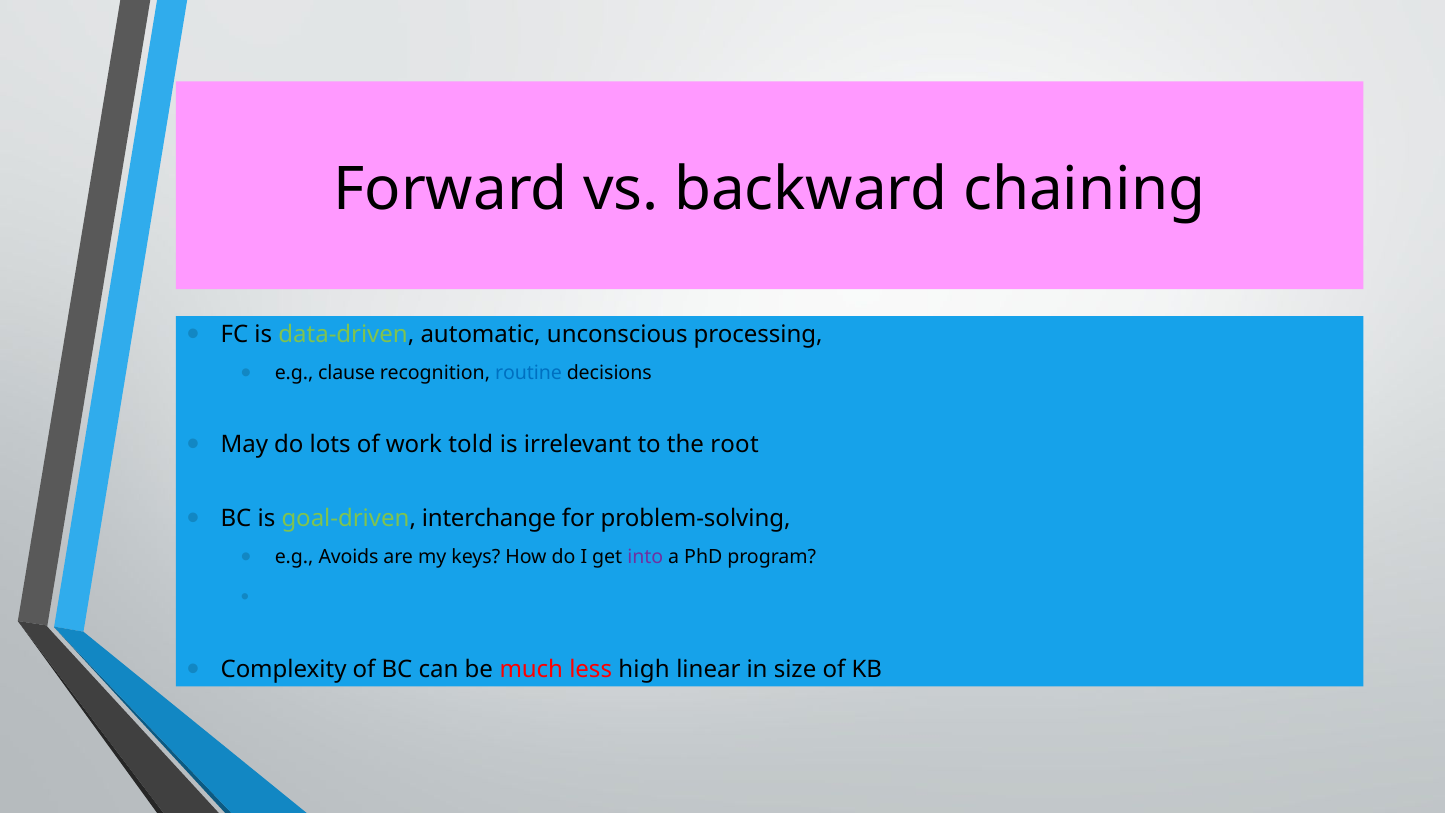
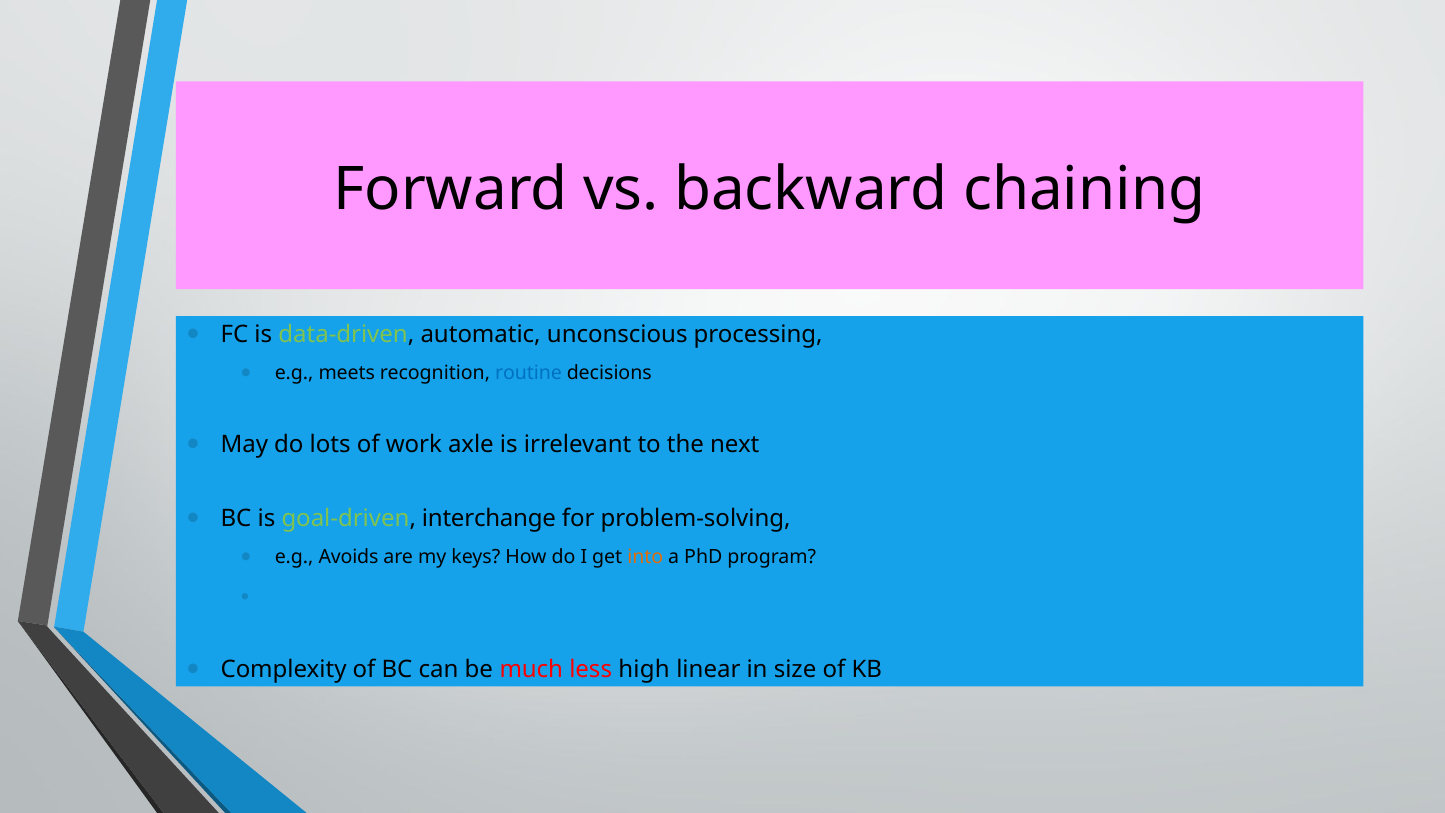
clause: clause -> meets
told: told -> axle
root: root -> next
into colour: purple -> orange
